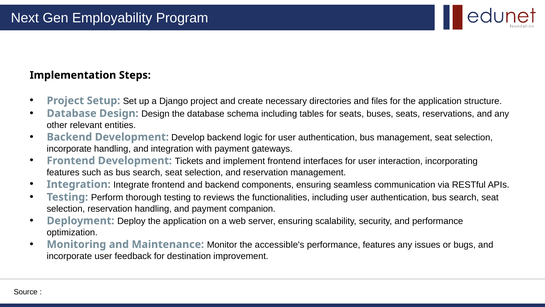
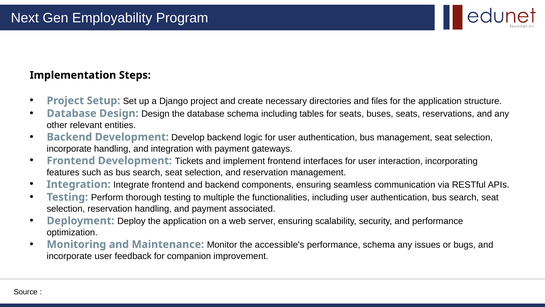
reviews: reviews -> multiple
companion: companion -> associated
performance features: features -> schema
destination: destination -> companion
